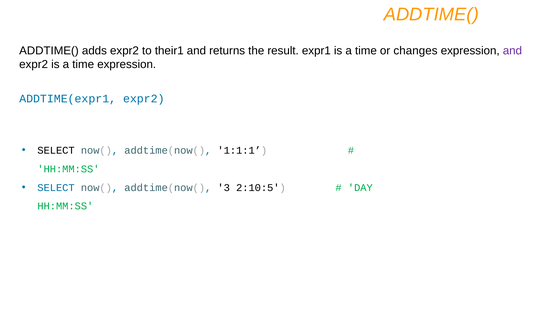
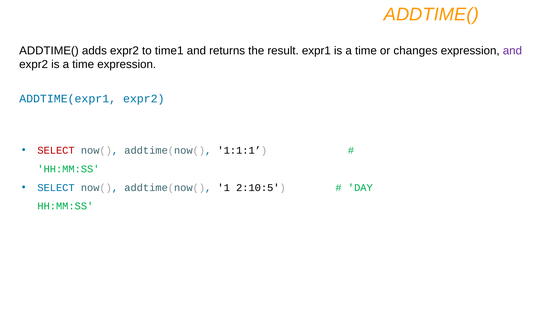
their1: their1 -> time1
SELECT at (56, 151) colour: black -> red
3: 3 -> 1
